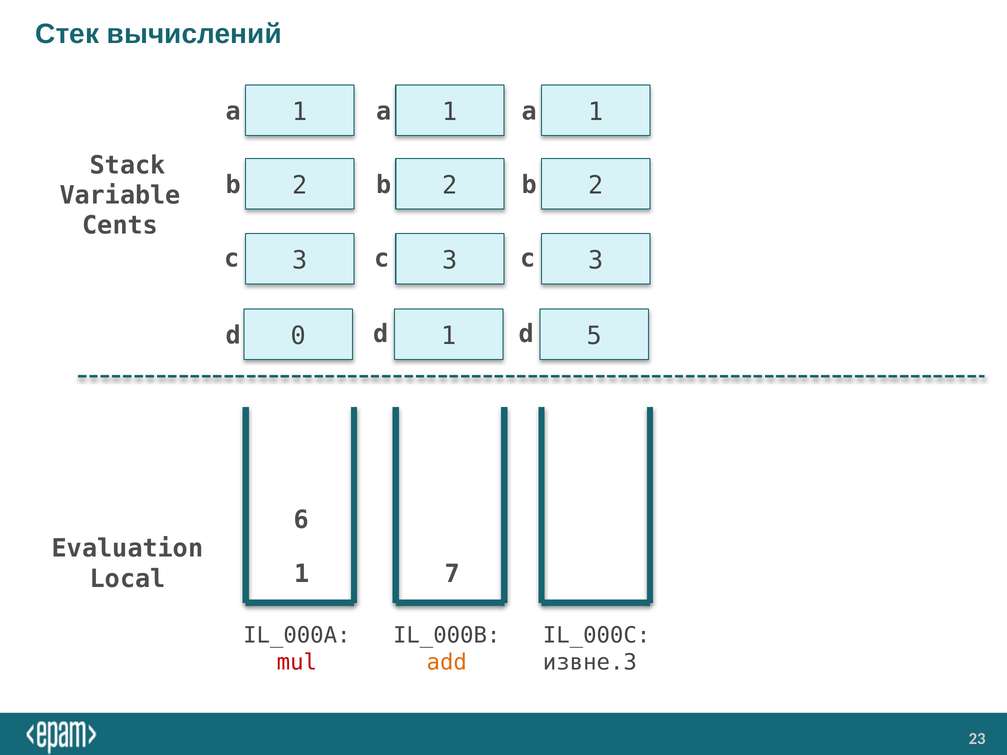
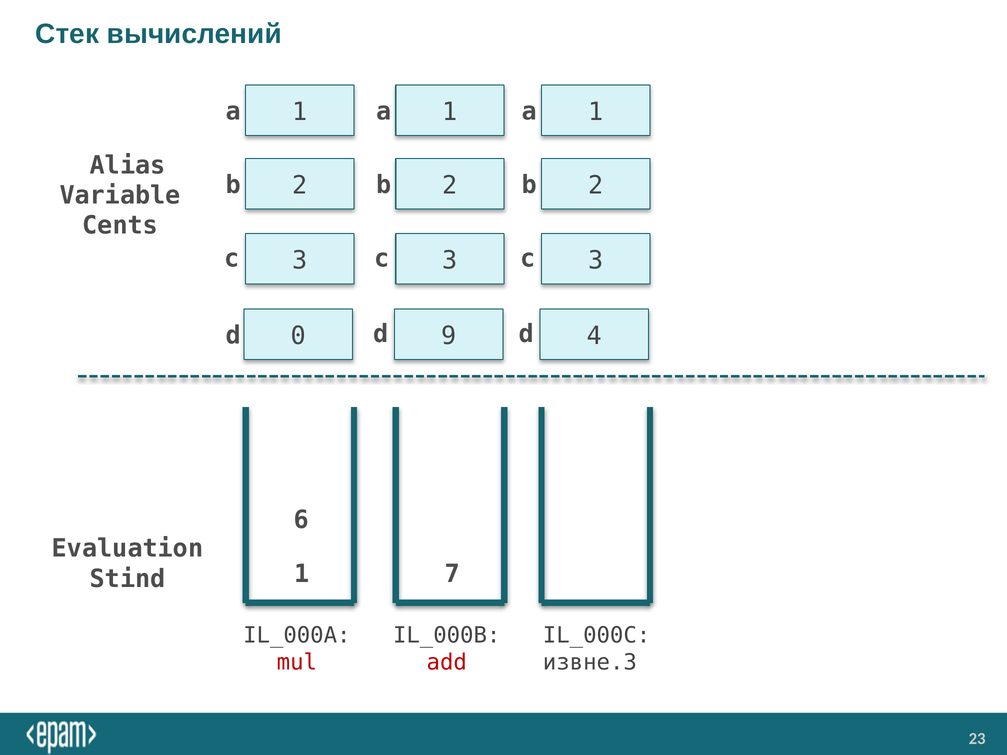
Stack: Stack -> Alias
5: 5 -> 4
0 1: 1 -> 9
Local: Local -> Stind
add colour: orange -> red
